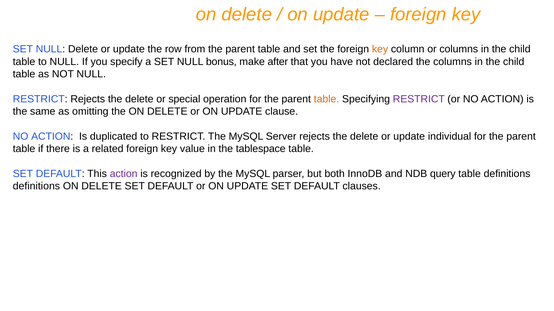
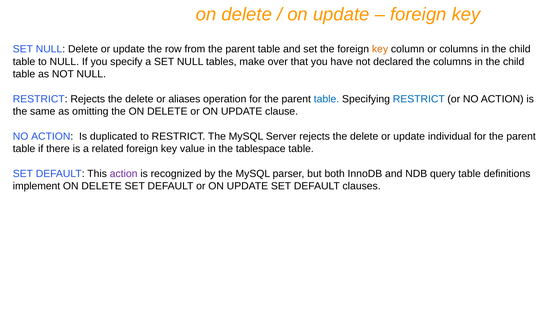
bonus: bonus -> tables
after: after -> over
special: special -> aliases
table at (327, 99) colour: orange -> blue
RESTRICT at (419, 99) colour: purple -> blue
definitions at (36, 186): definitions -> implement
